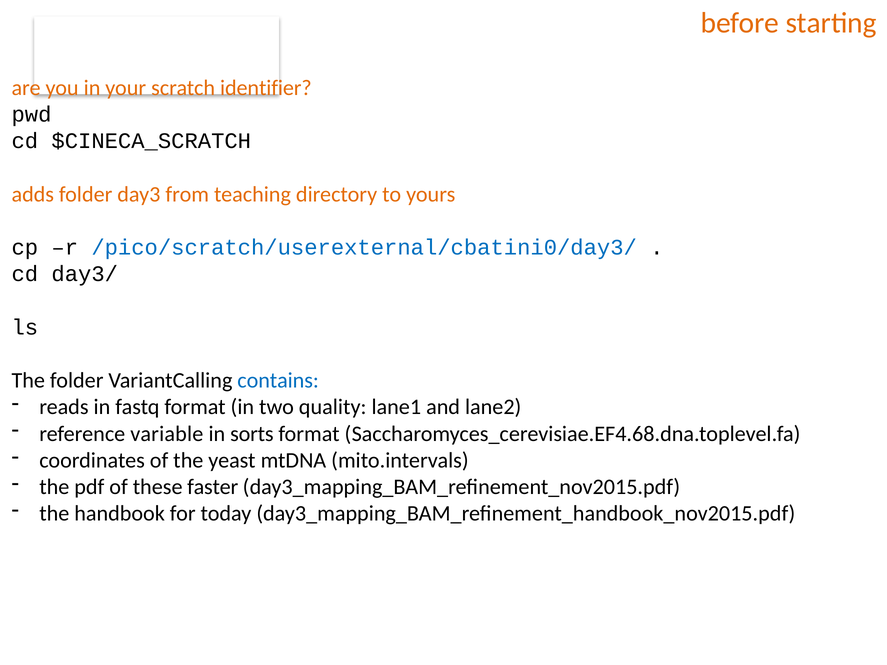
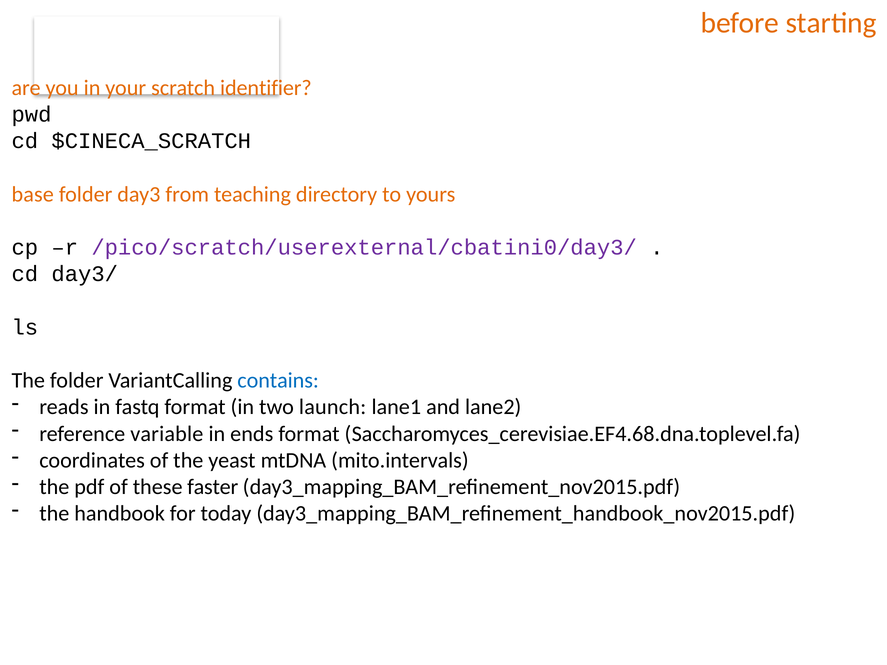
adds: adds -> base
/pico/scratch/userexternal/cbatini0/day3/ colour: blue -> purple
quality: quality -> launch
sorts: sorts -> ends
